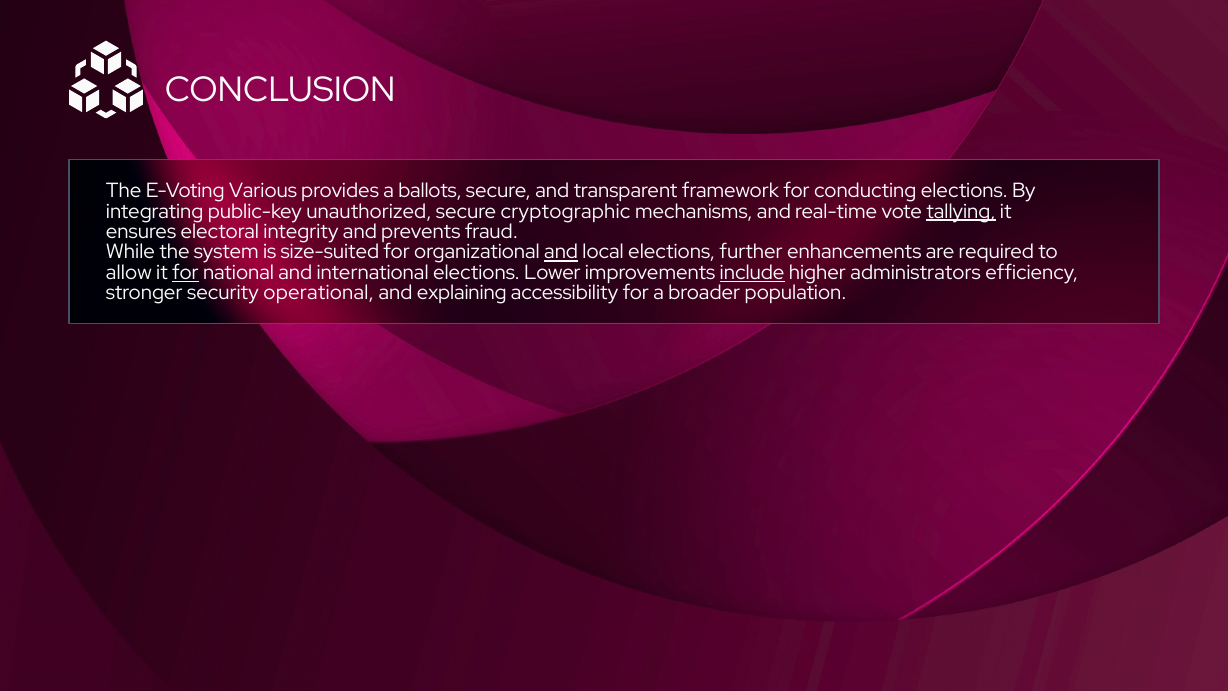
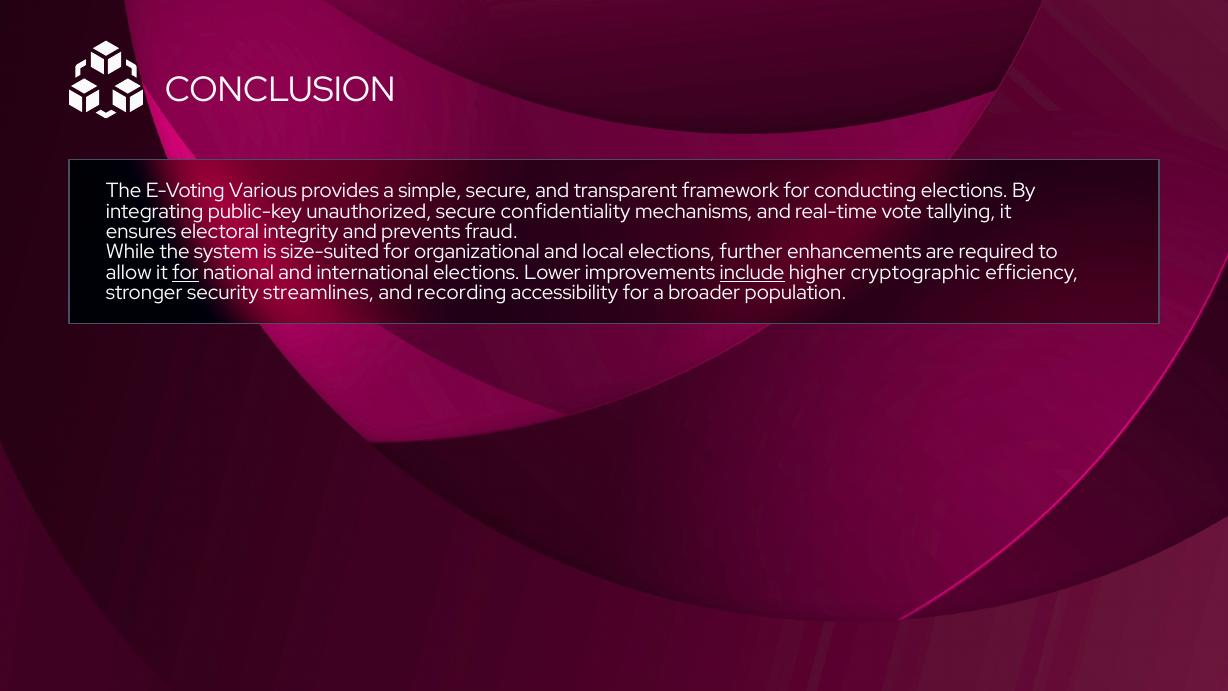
ballots: ballots -> simple
cryptographic: cryptographic -> confidentiality
tallying underline: present -> none
and at (561, 252) underline: present -> none
administrators: administrators -> cryptographic
operational: operational -> streamlines
explaining: explaining -> recording
